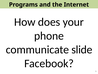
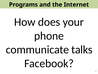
slide: slide -> talks
